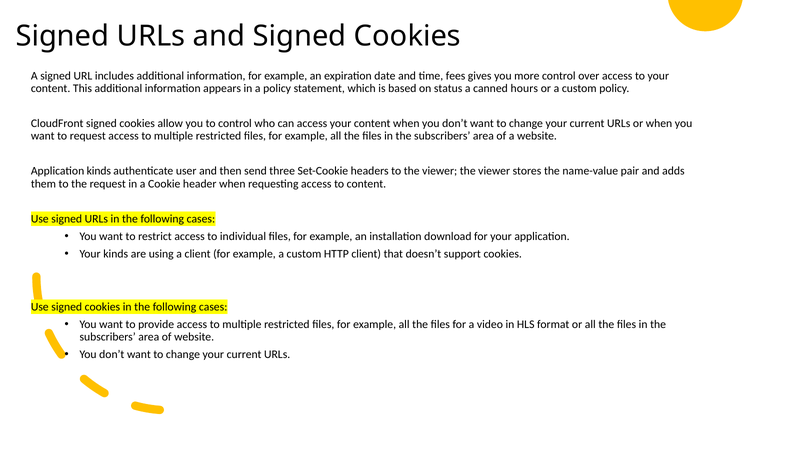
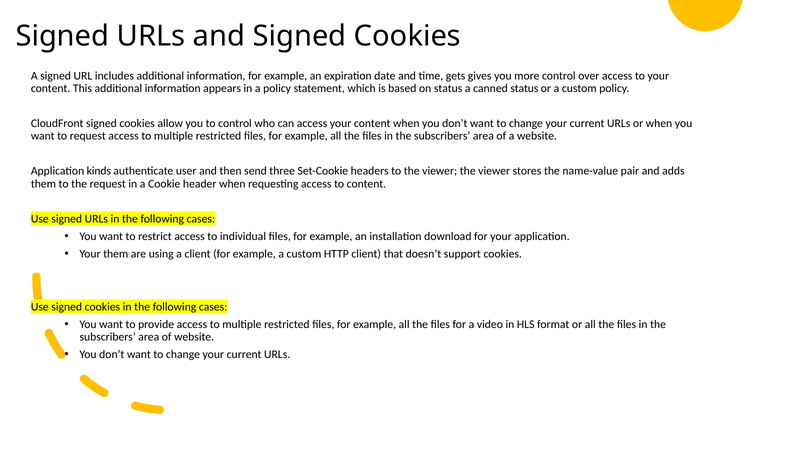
fees: fees -> gets
canned hours: hours -> status
Your kinds: kinds -> them
